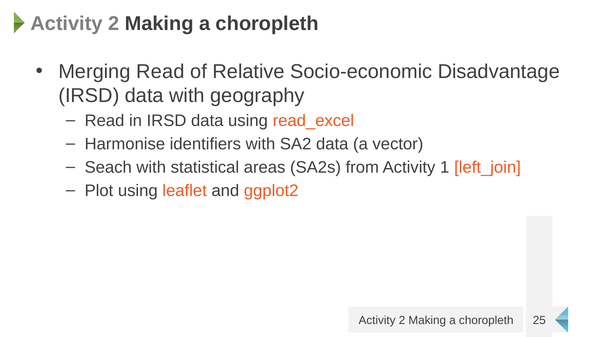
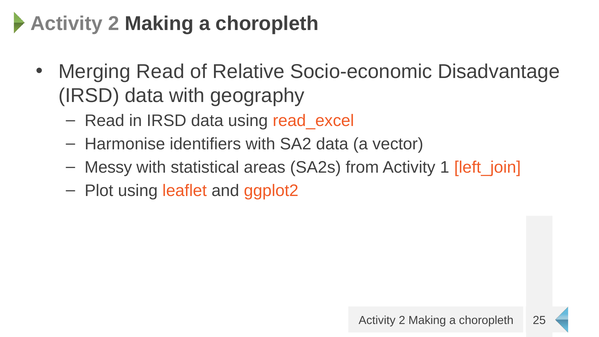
Seach: Seach -> Messy
